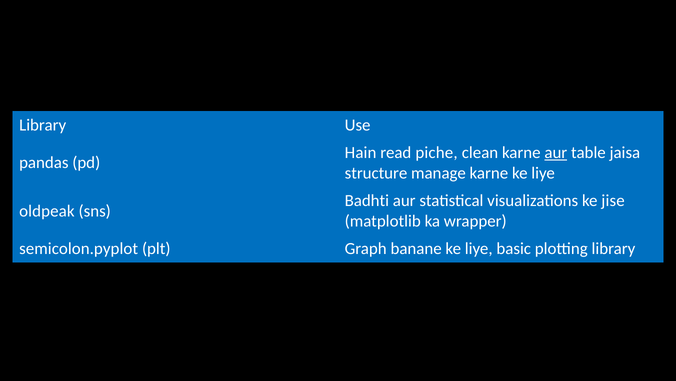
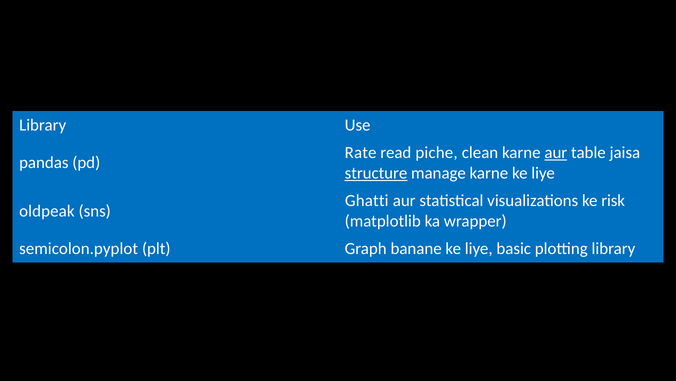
Hain: Hain -> Rate
structure underline: none -> present
Badhti: Badhti -> Ghatti
jise: jise -> risk
